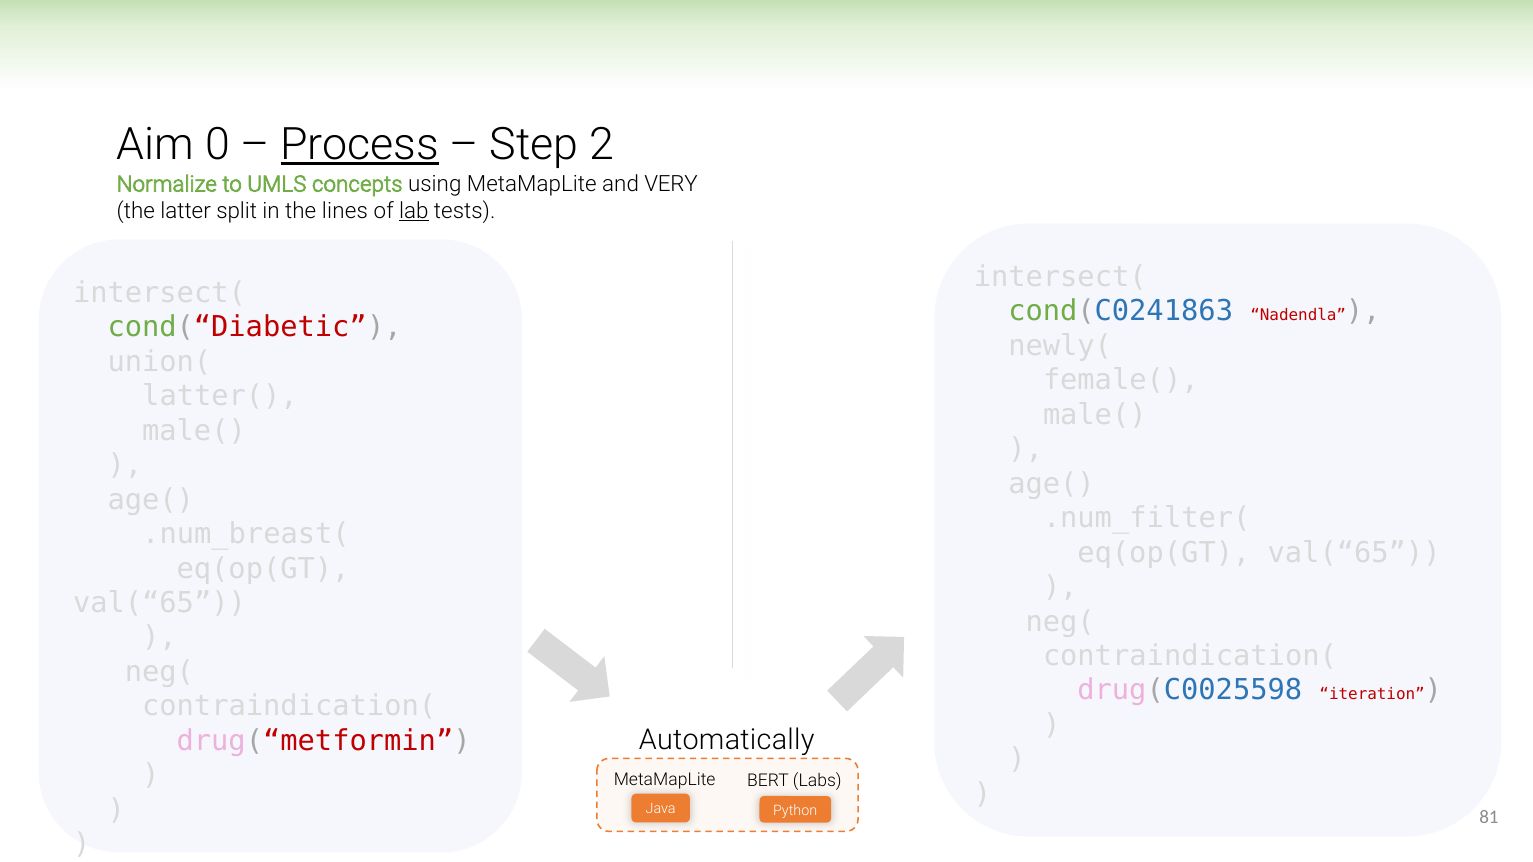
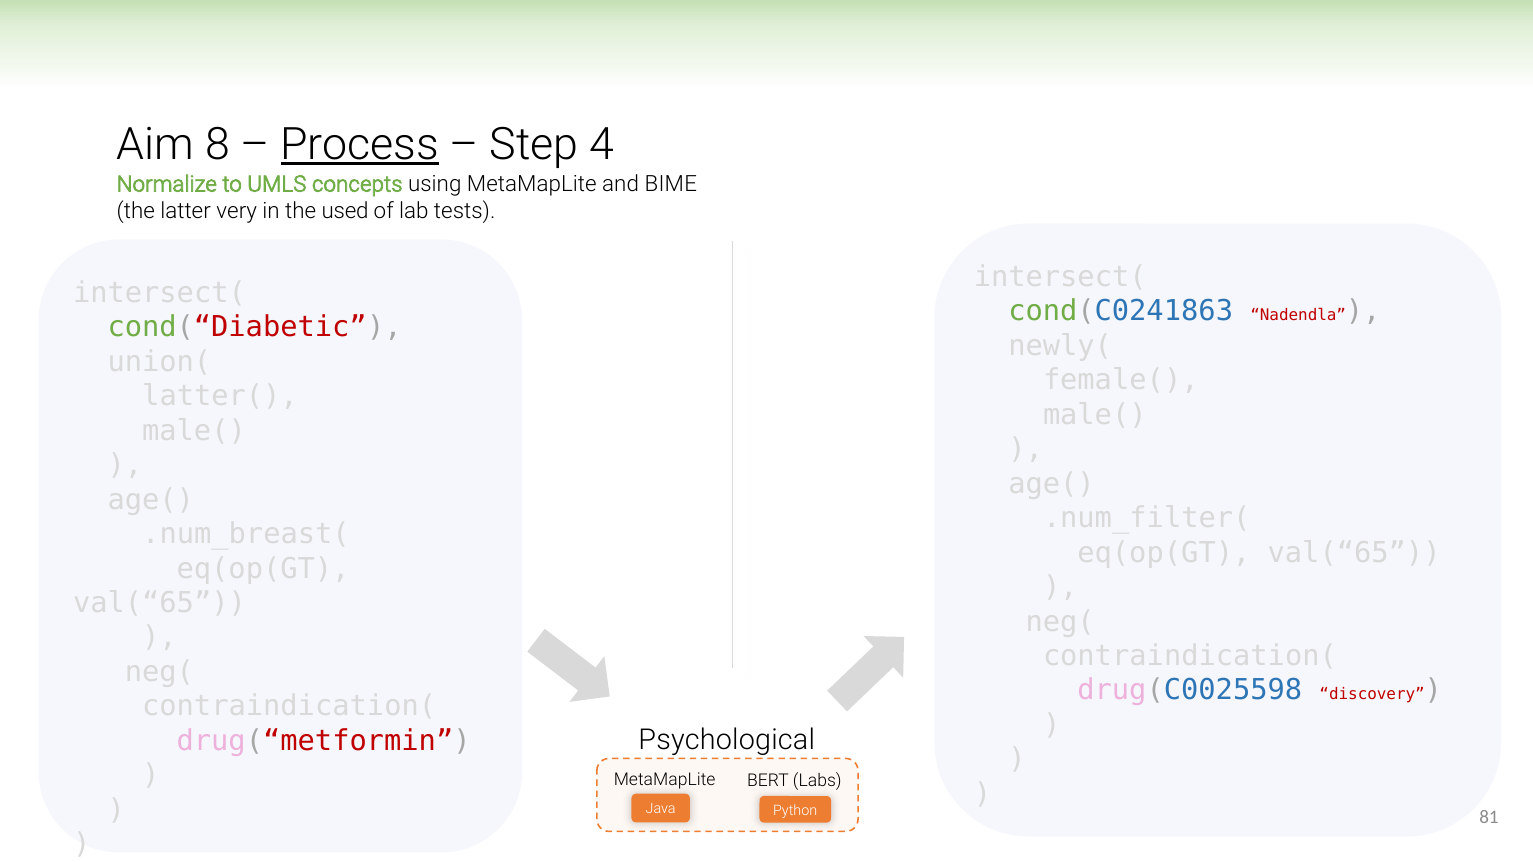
0: 0 -> 8
2: 2 -> 4
VERY: VERY -> BIME
split: split -> very
lines: lines -> used
lab underline: present -> none
iteration: iteration -> discovery
Automatically: Automatically -> Psychological
